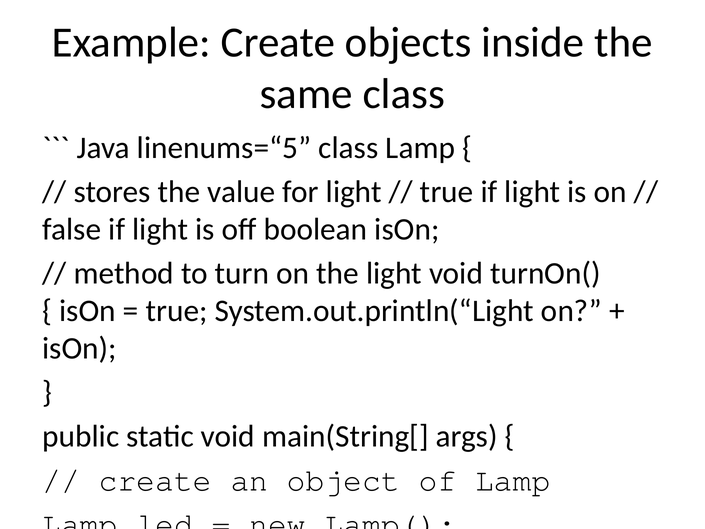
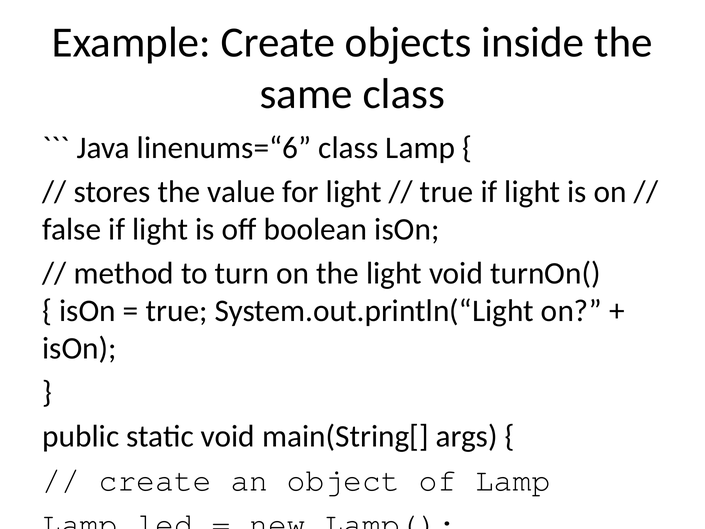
linenums=“5: linenums=“5 -> linenums=“6
